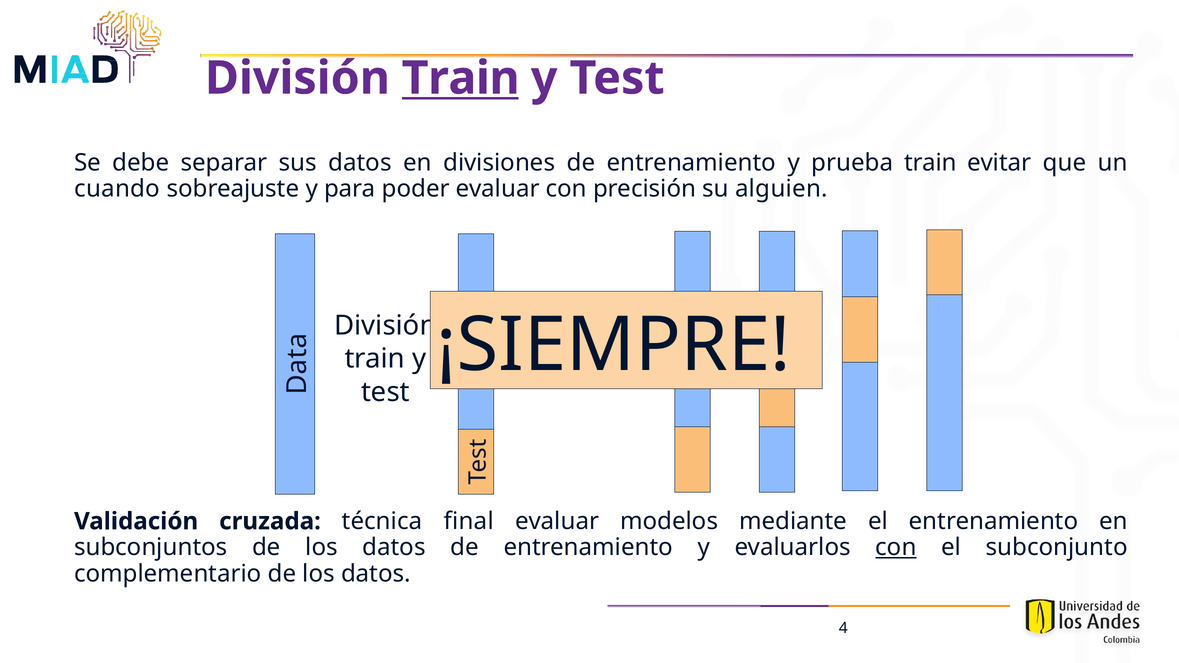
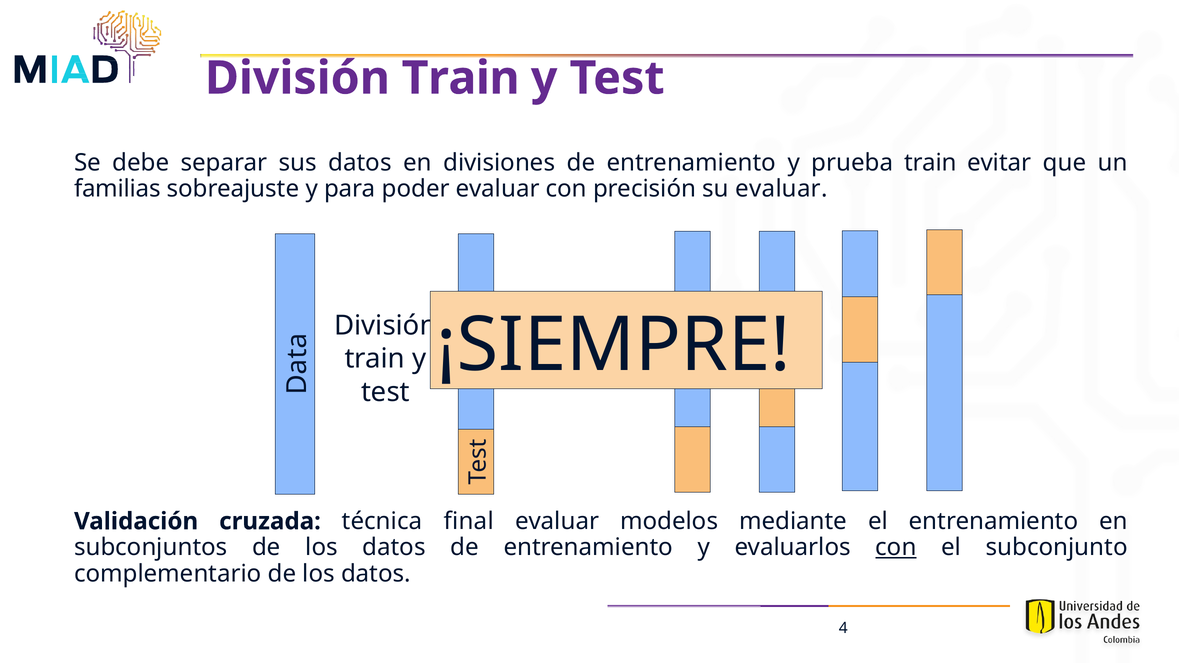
Train at (461, 78) underline: present -> none
cuando: cuando -> familias
su alguien: alguien -> evaluar
